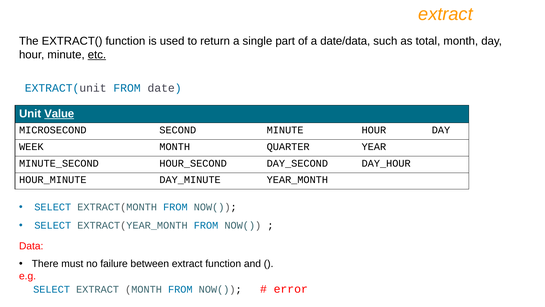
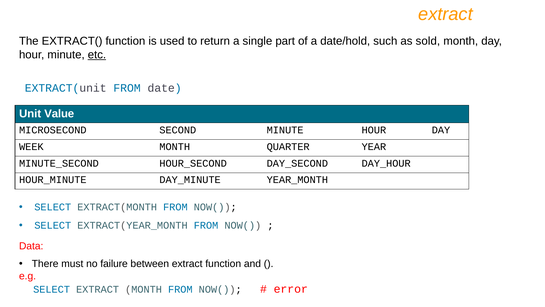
date/data: date/data -> date/hold
total: total -> sold
Value underline: present -> none
